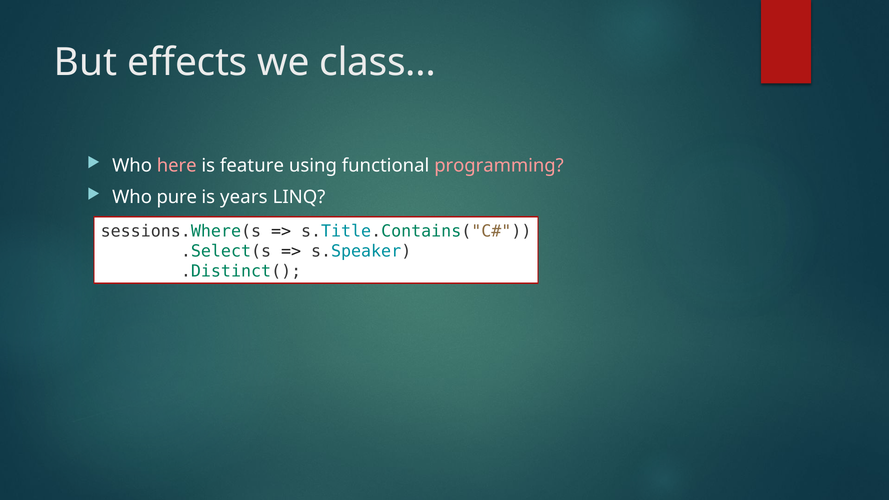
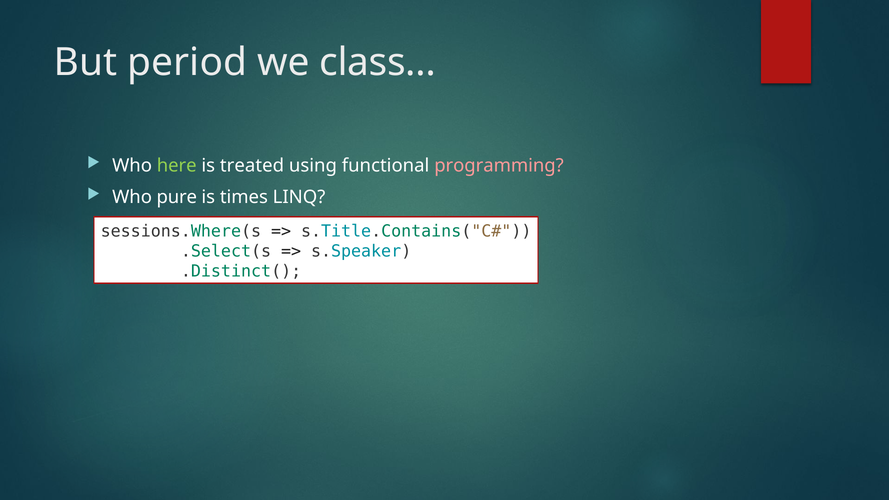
effects: effects -> period
here colour: pink -> light green
feature: feature -> treated
years: years -> times
